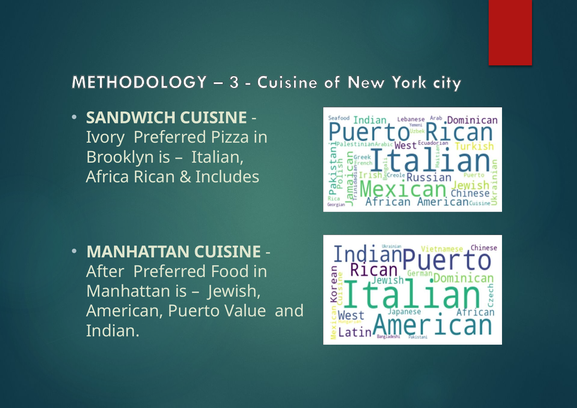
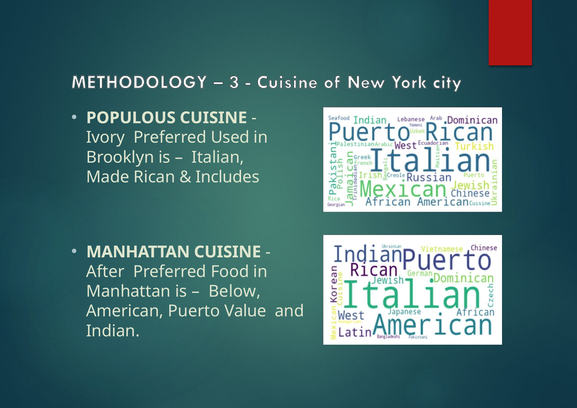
SANDWICH: SANDWICH -> POPULOUS
Pizza: Pizza -> Used
Africa: Africa -> Made
Jewish: Jewish -> Below
